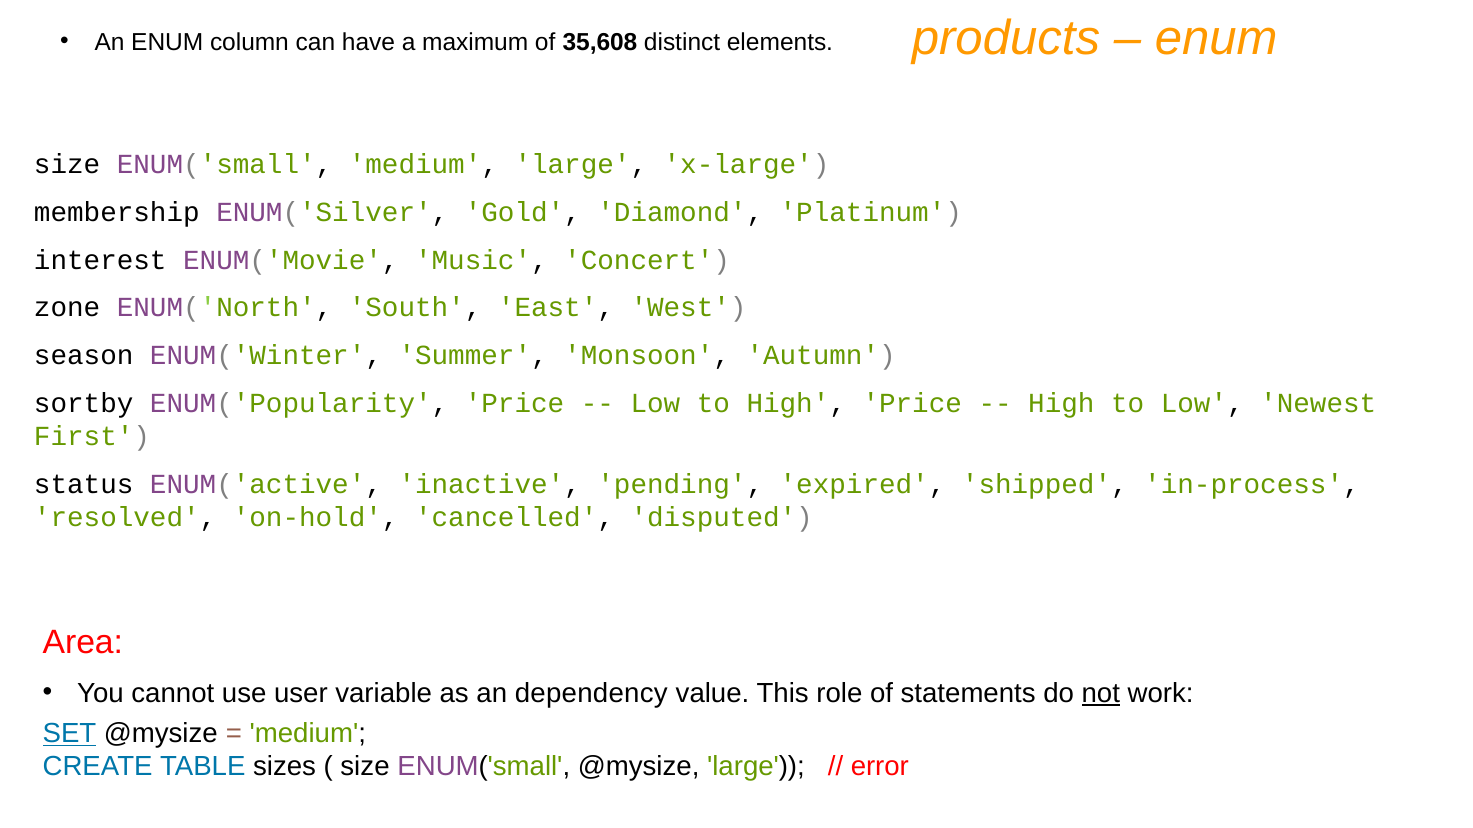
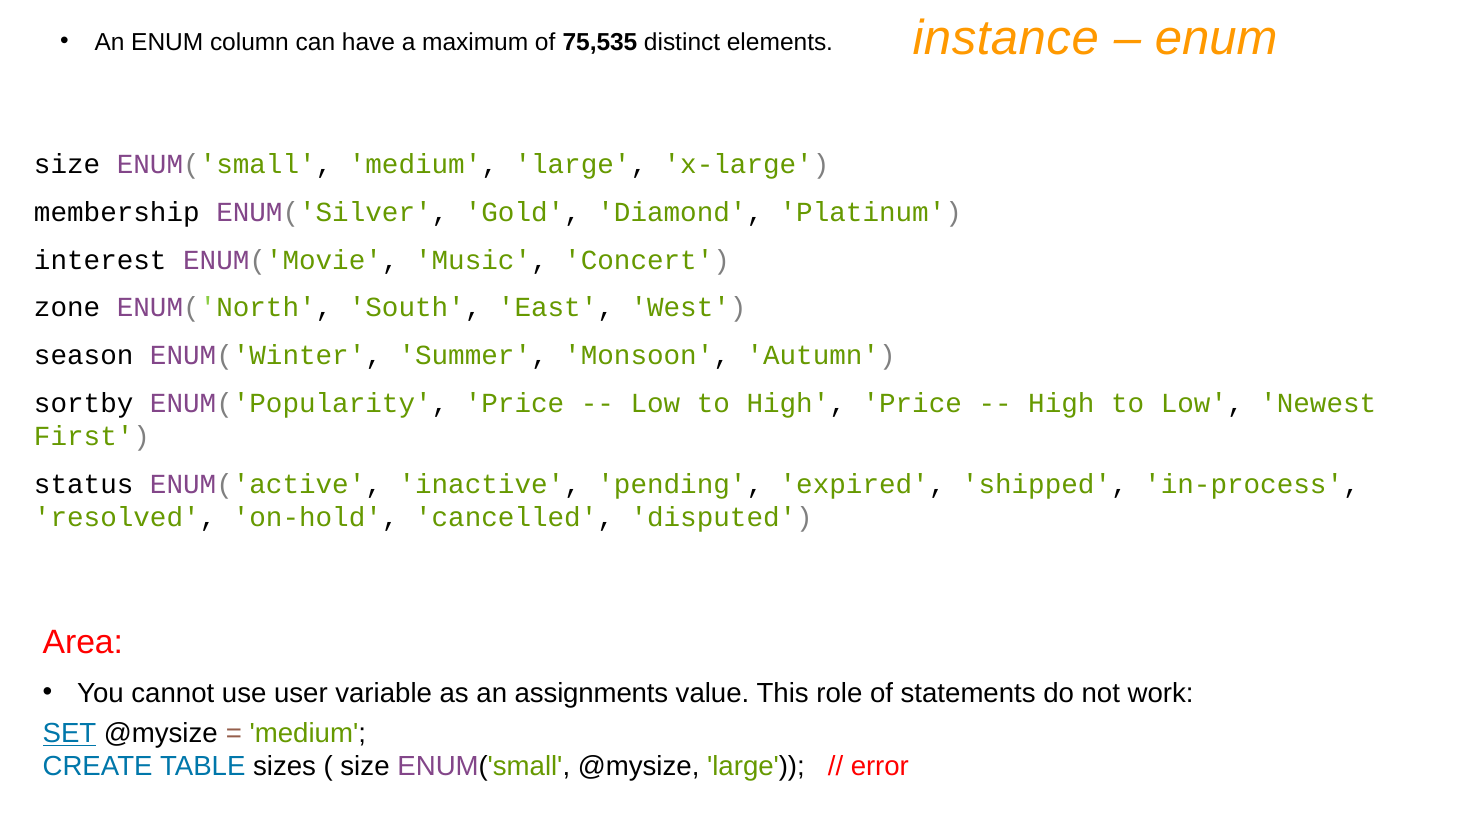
products: products -> instance
35,608: 35,608 -> 75,535
dependency: dependency -> assignments
not underline: present -> none
